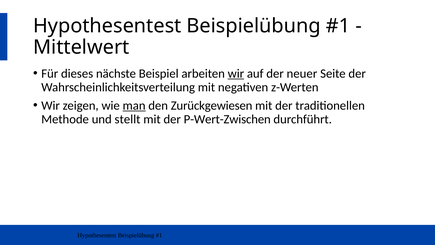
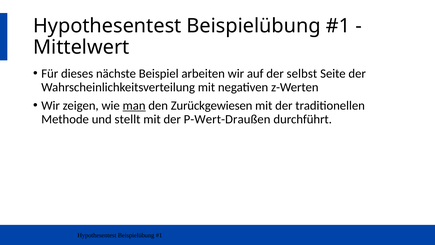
wir at (236, 74) underline: present -> none
neuer: neuer -> selbst
P-Wert-Zwischen: P-Wert-Zwischen -> P-Wert-Draußen
